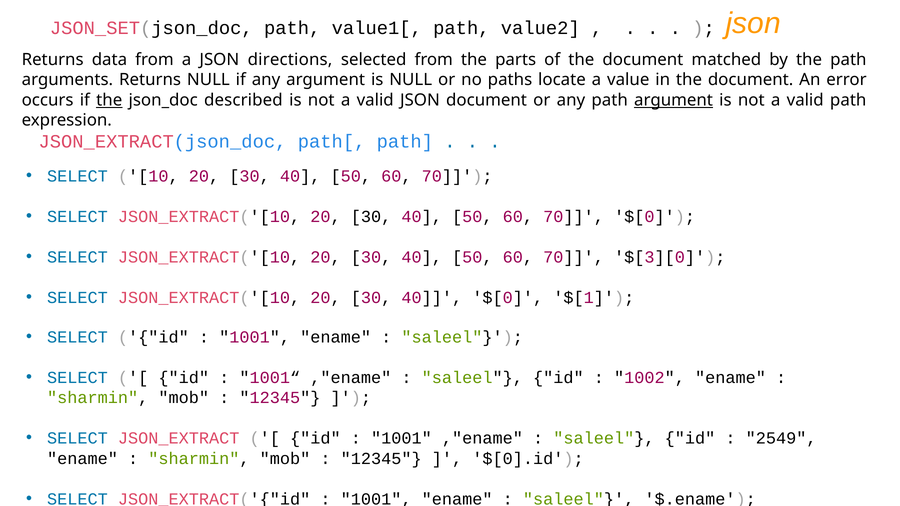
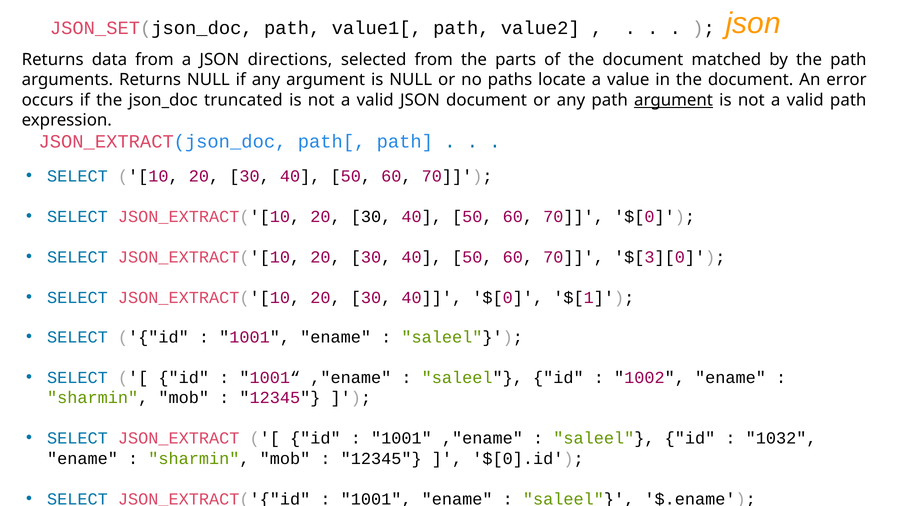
the at (109, 100) underline: present -> none
described: described -> truncated
2549: 2549 -> 1032
